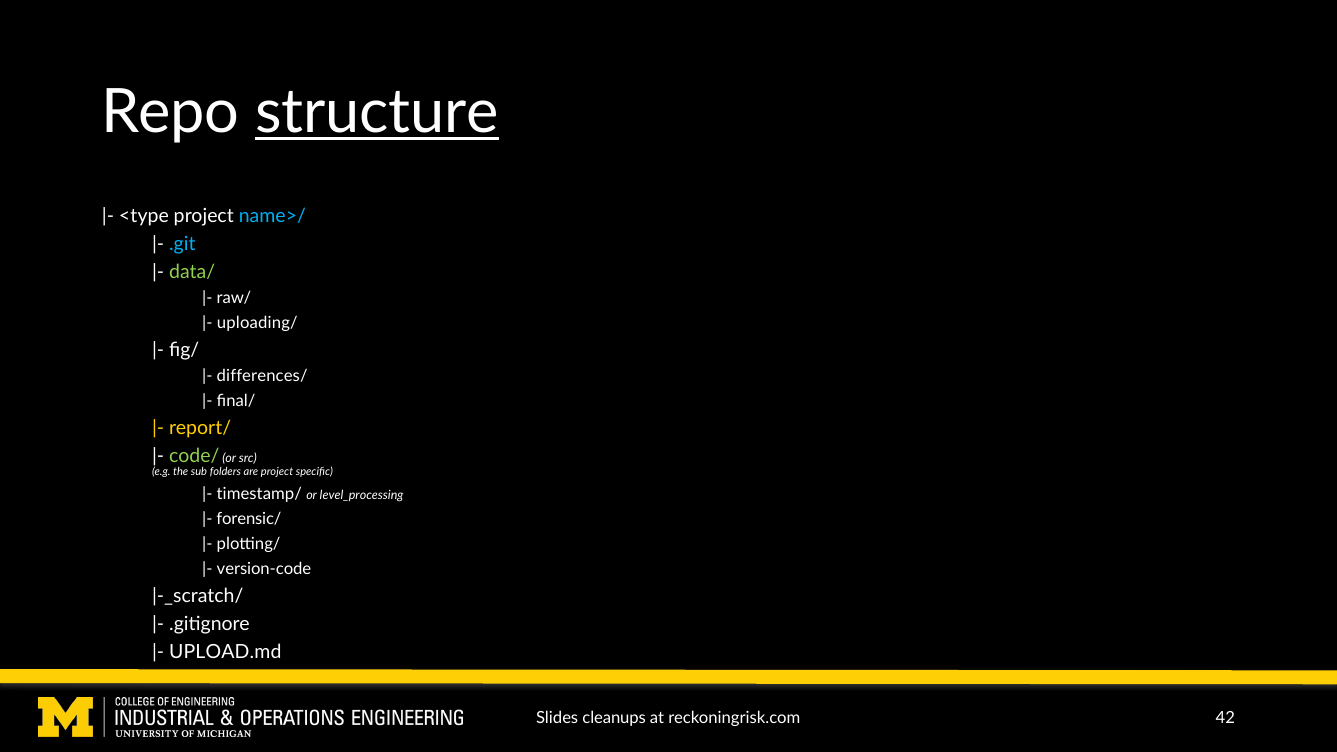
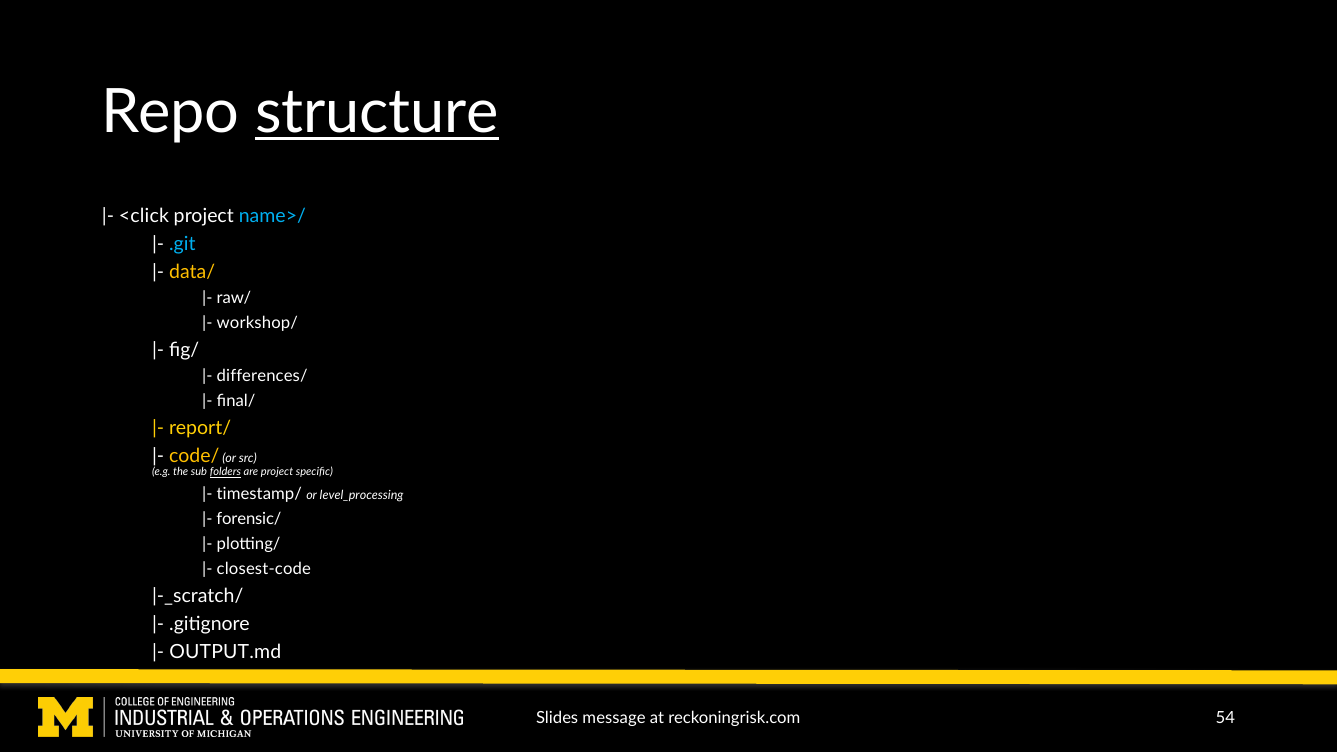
<type: <type -> <click
data/ colour: light green -> yellow
uploading/: uploading/ -> workshop/
code/ colour: light green -> yellow
folders underline: none -> present
version-code: version-code -> closest-code
UPLOAD.md: UPLOAD.md -> OUTPUT.md
cleanups: cleanups -> message
42: 42 -> 54
